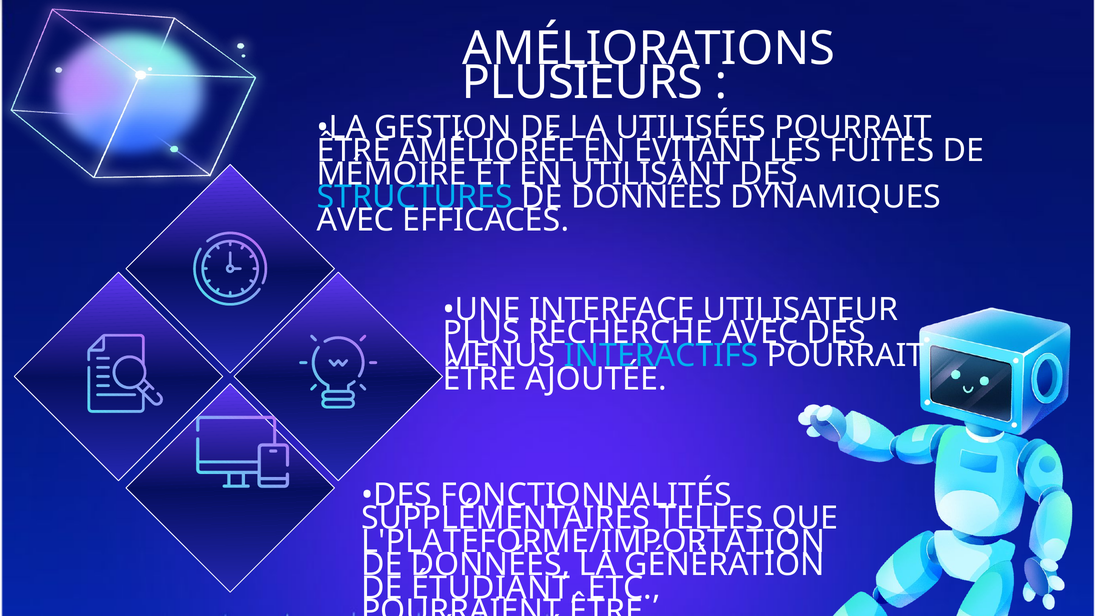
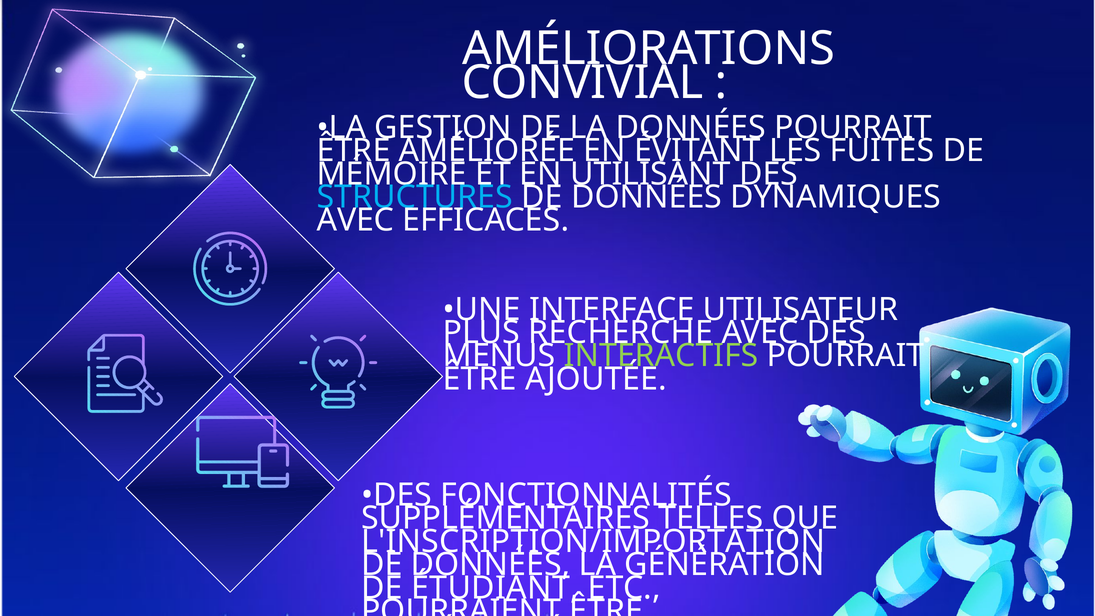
PLUSIEURS: PLUSIEURS -> CONVIVIAL
LA UTILISÉES: UTILISÉES -> DONNÉES
INTERACTIFS colour: light blue -> light green
L'PLATEFORME/IMPORTATION: L'PLATEFORME/IMPORTATION -> L'INSCRIPTION/IMPORTATION
